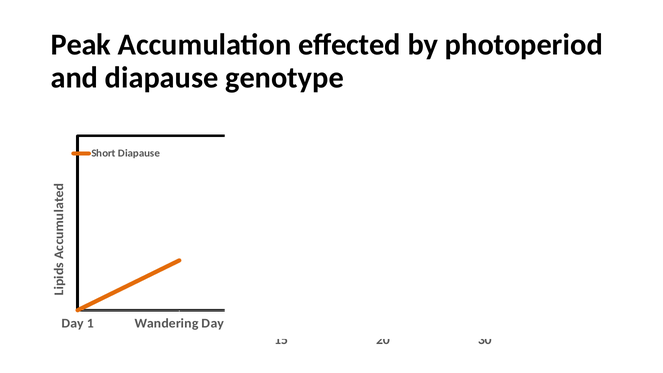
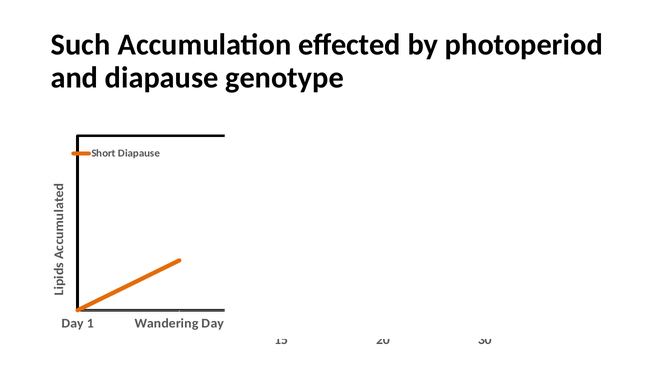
Peak: Peak -> Such
